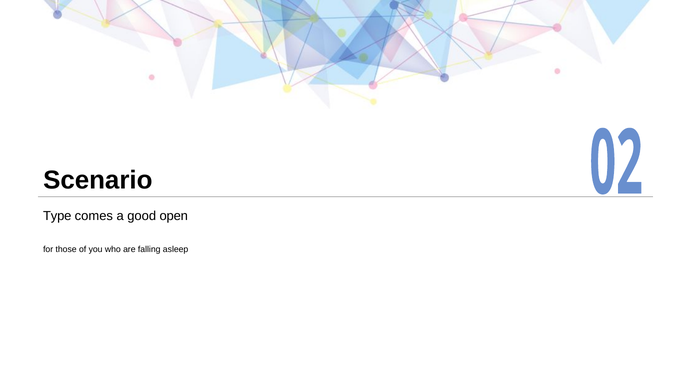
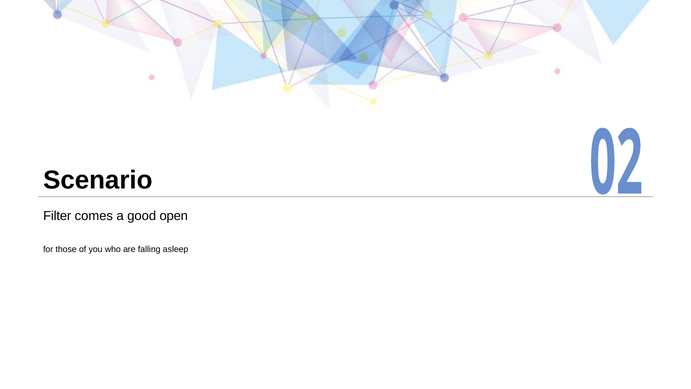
Type: Type -> Filter
